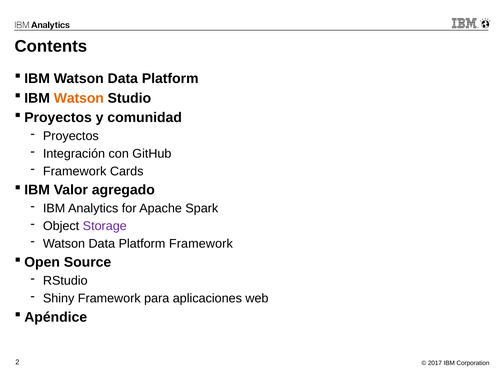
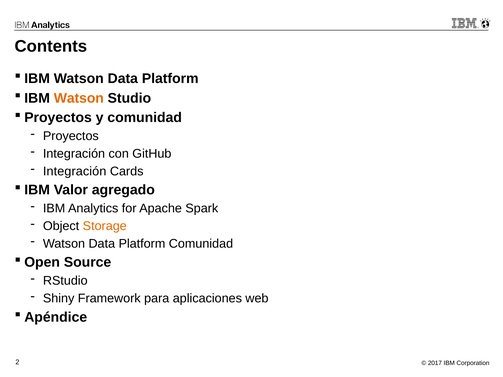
Framework at (75, 171): Framework -> Integración
Storage colour: purple -> orange
Platform Framework: Framework -> Comunidad
